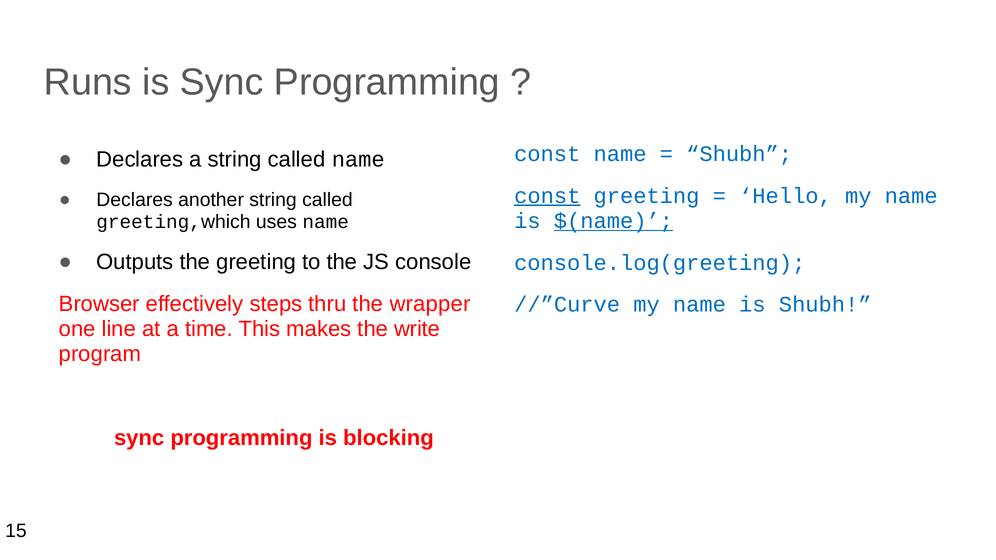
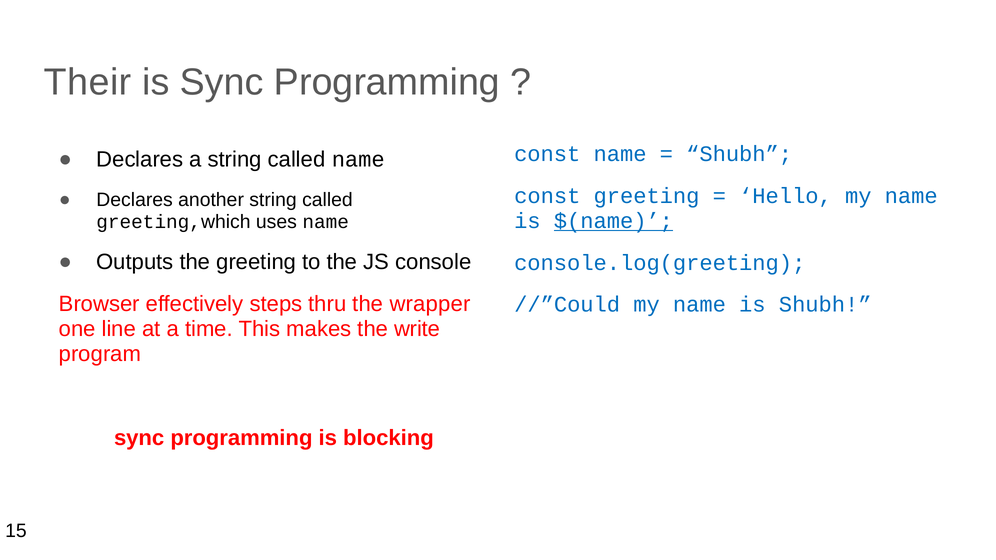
Runs: Runs -> Their
const at (547, 196) underline: present -> none
//”Curve: //”Curve -> //”Could
